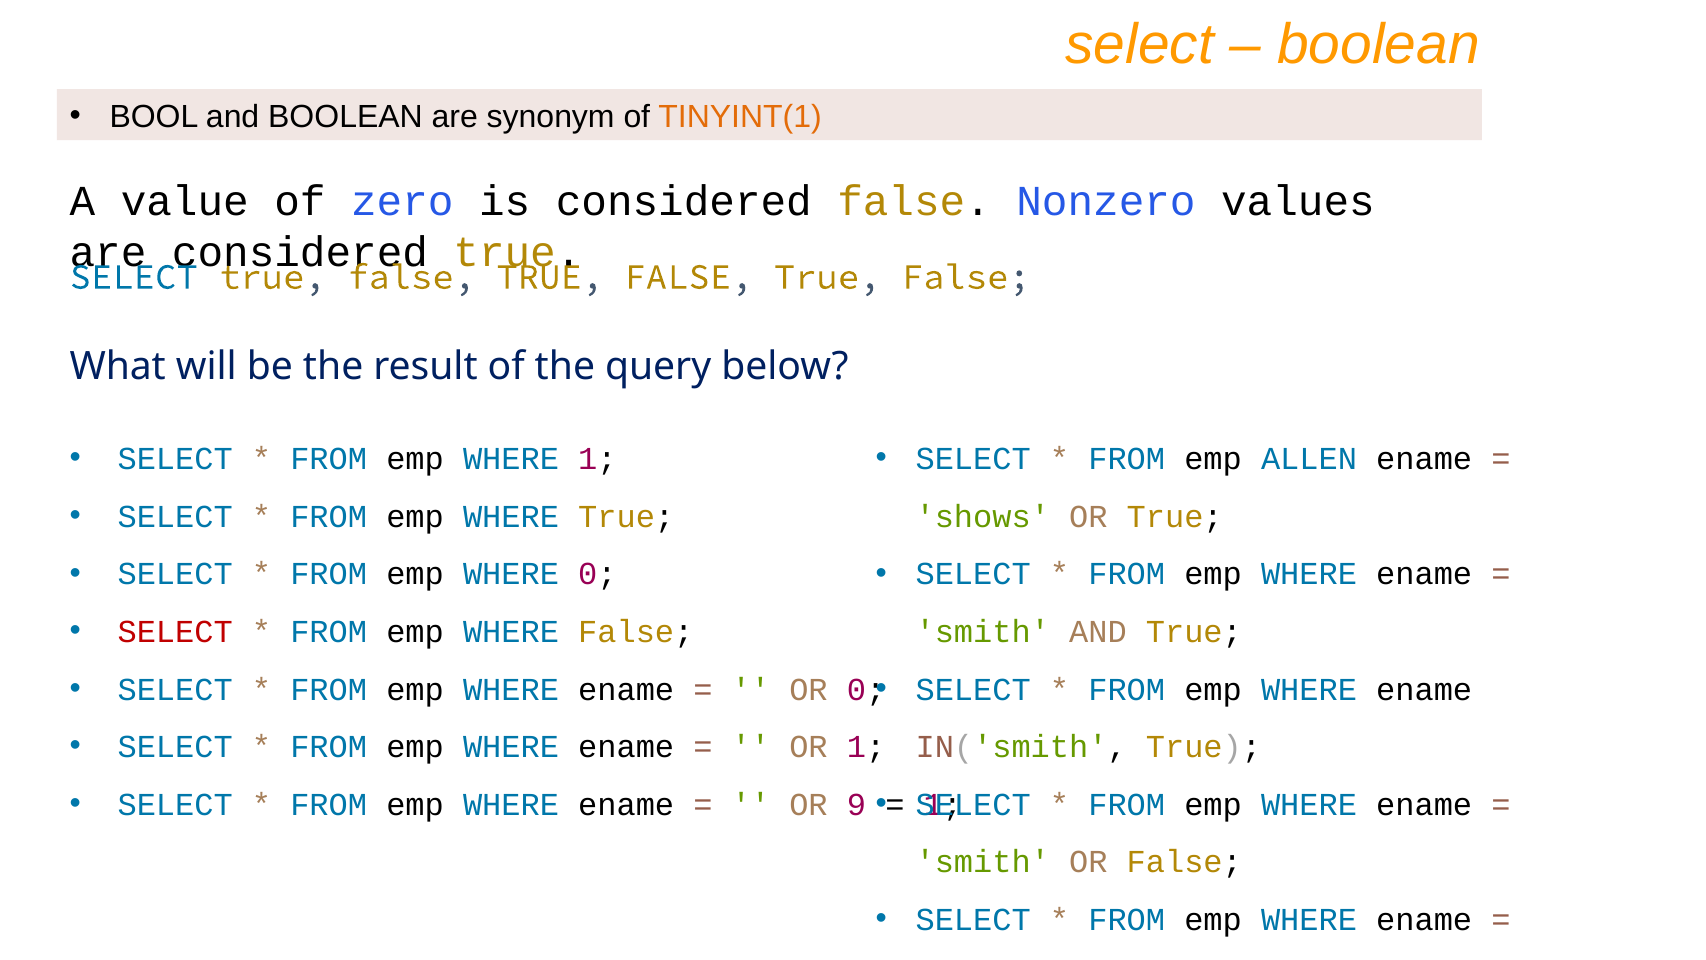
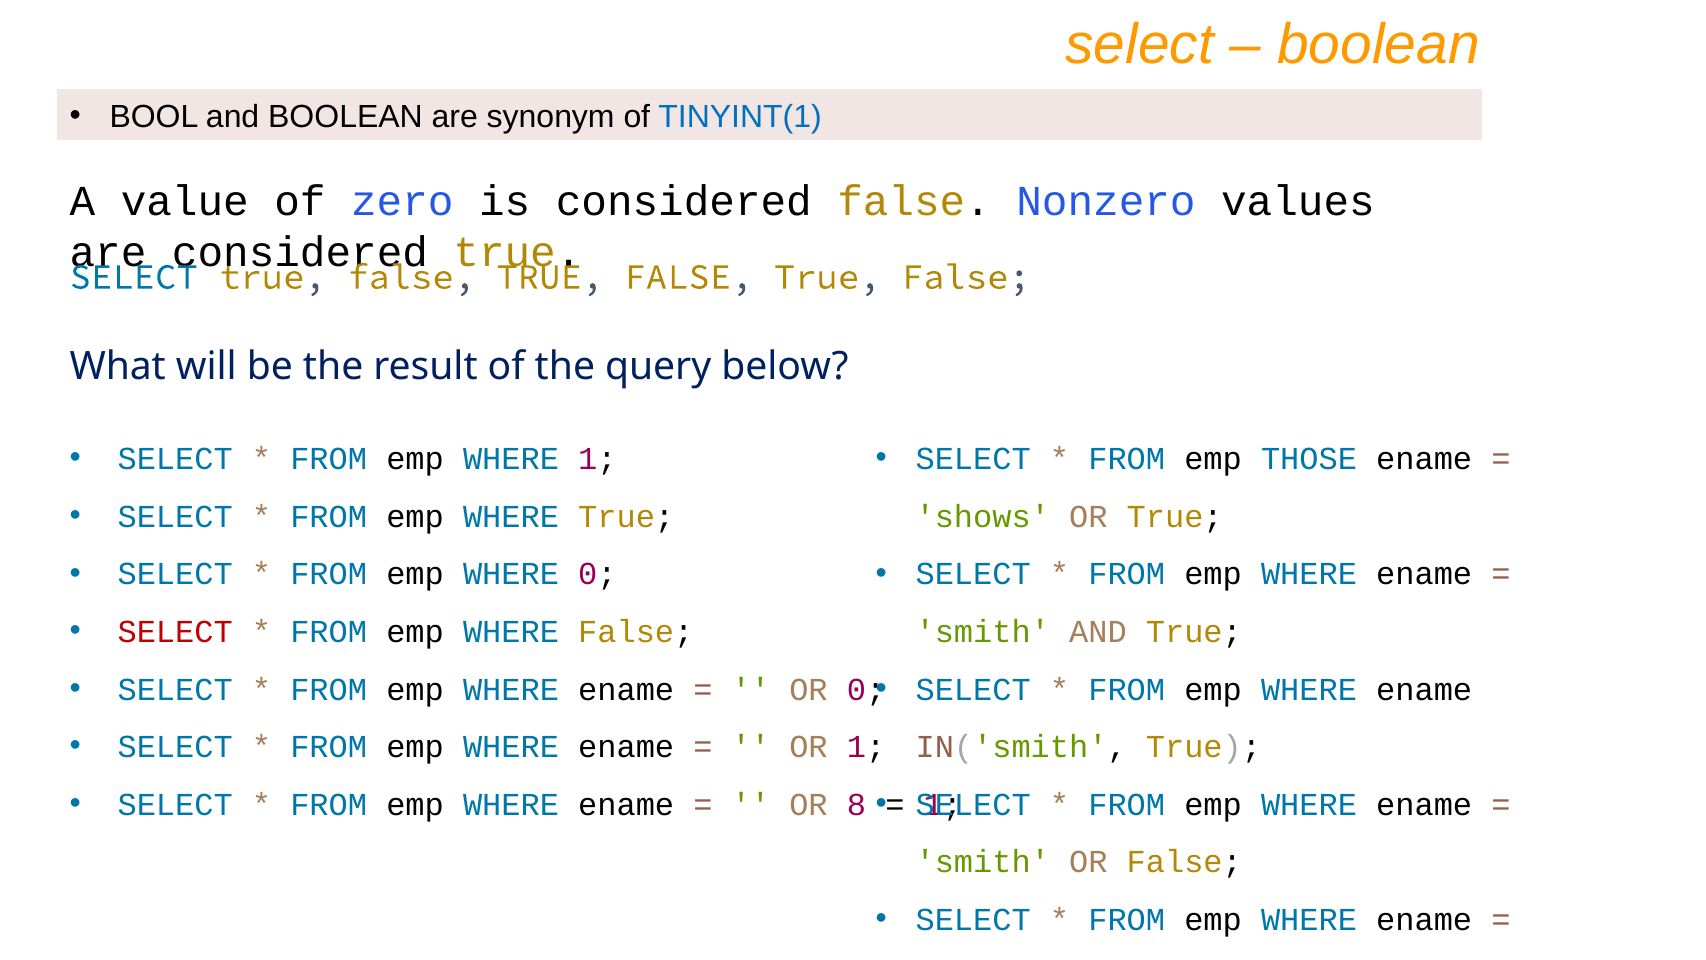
TINYINT(1 colour: orange -> blue
ALLEN: ALLEN -> THOSE
9: 9 -> 8
